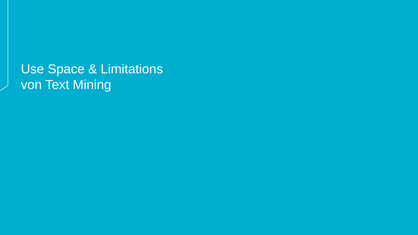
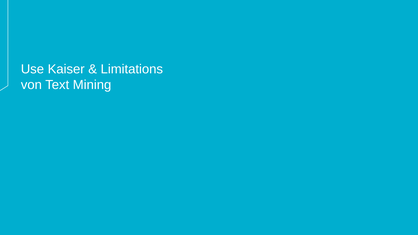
Space: Space -> Kaiser
